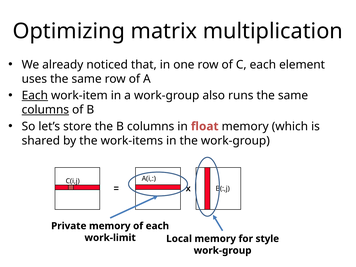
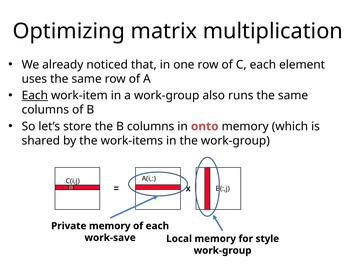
columns at (45, 110) underline: present -> none
float: float -> onto
work-limit: work-limit -> work-save
